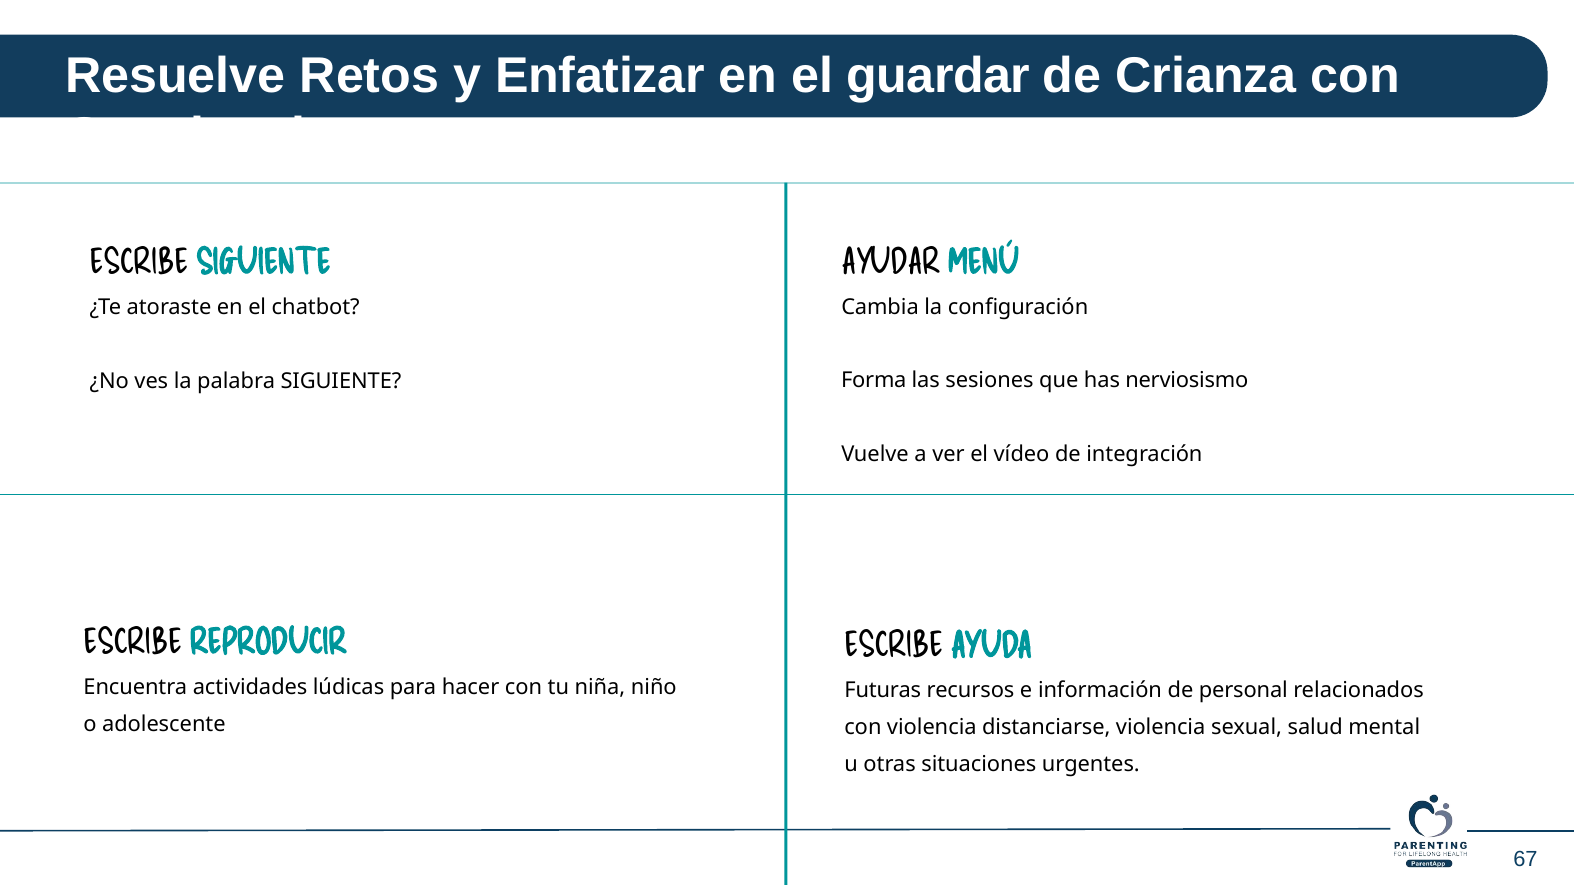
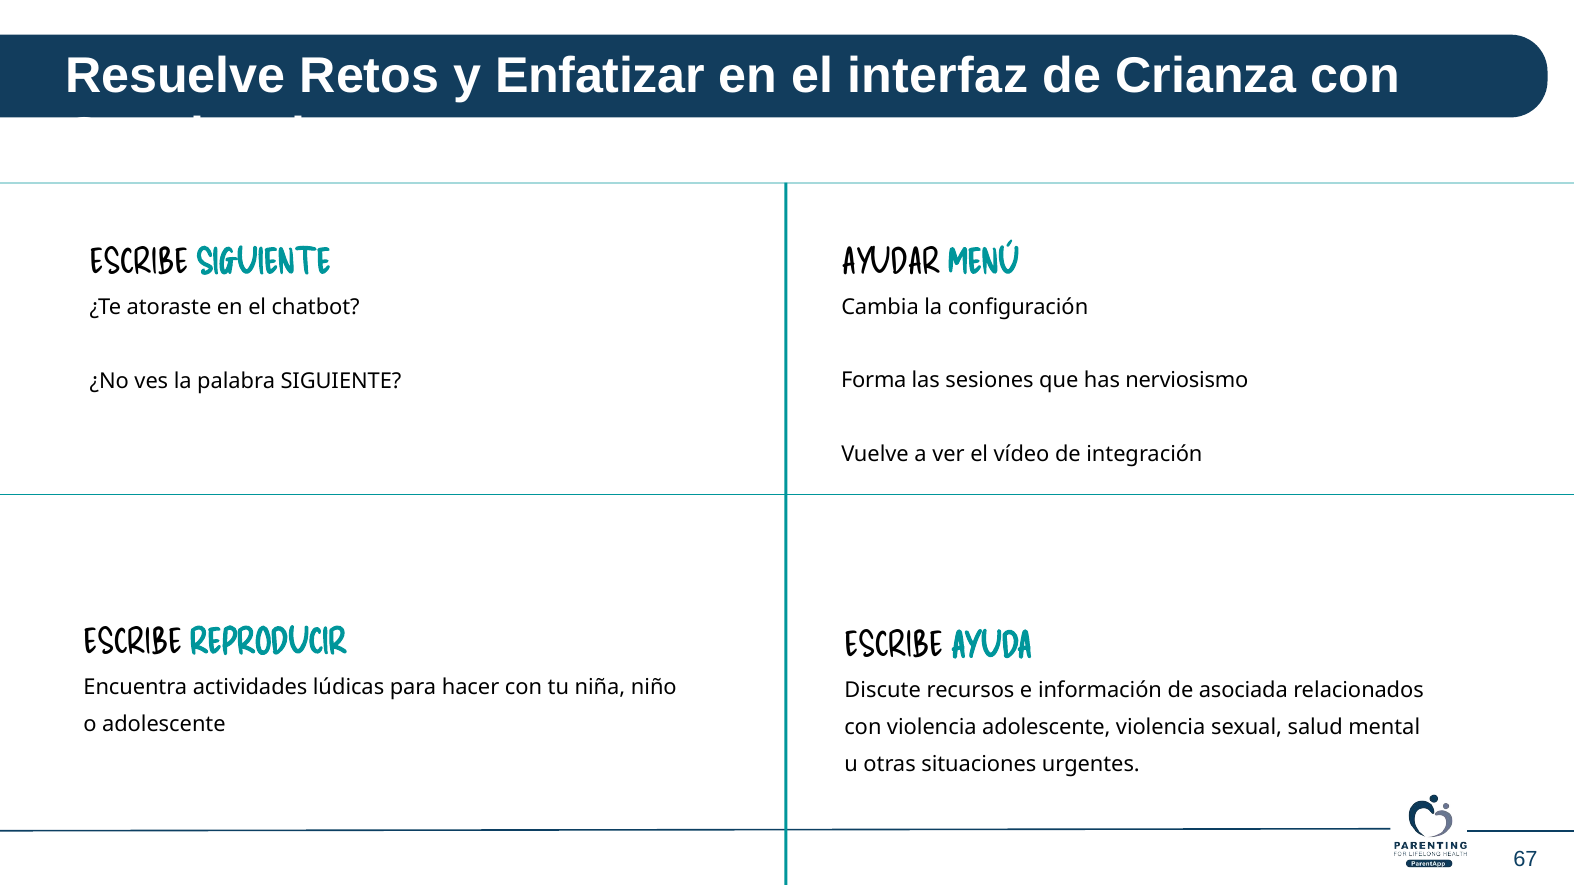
guardar: guardar -> interfaz
Futuras: Futuras -> Discute
personal: personal -> asociada
violencia distanciarse: distanciarse -> adolescente
